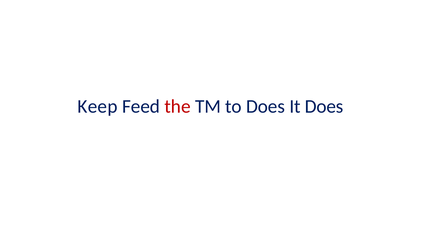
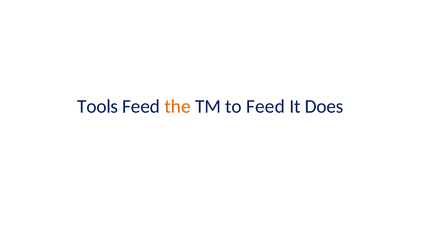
Keep: Keep -> Tools
the colour: red -> orange
to Does: Does -> Feed
